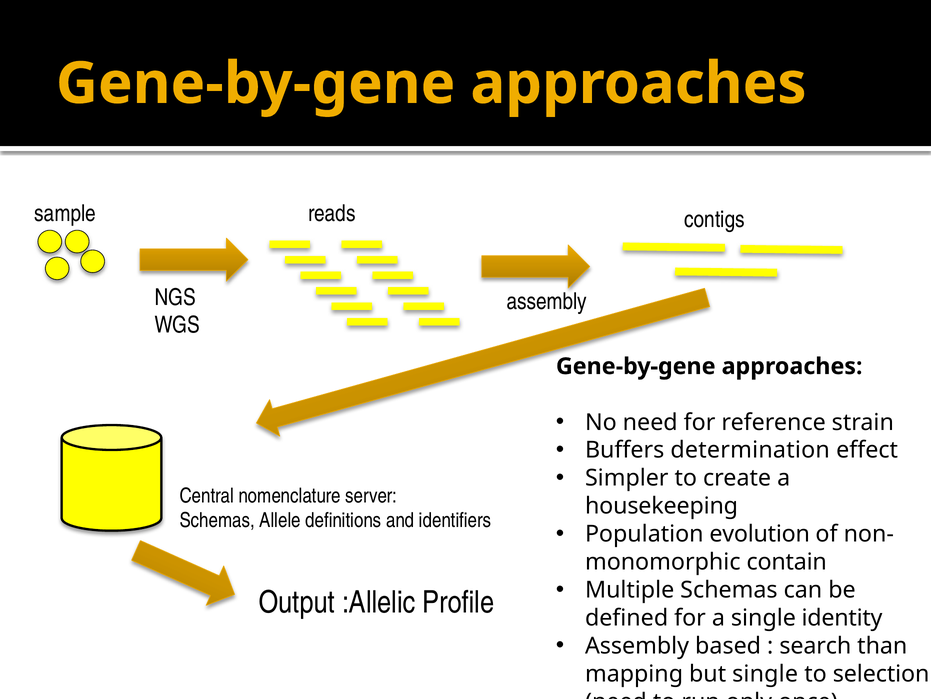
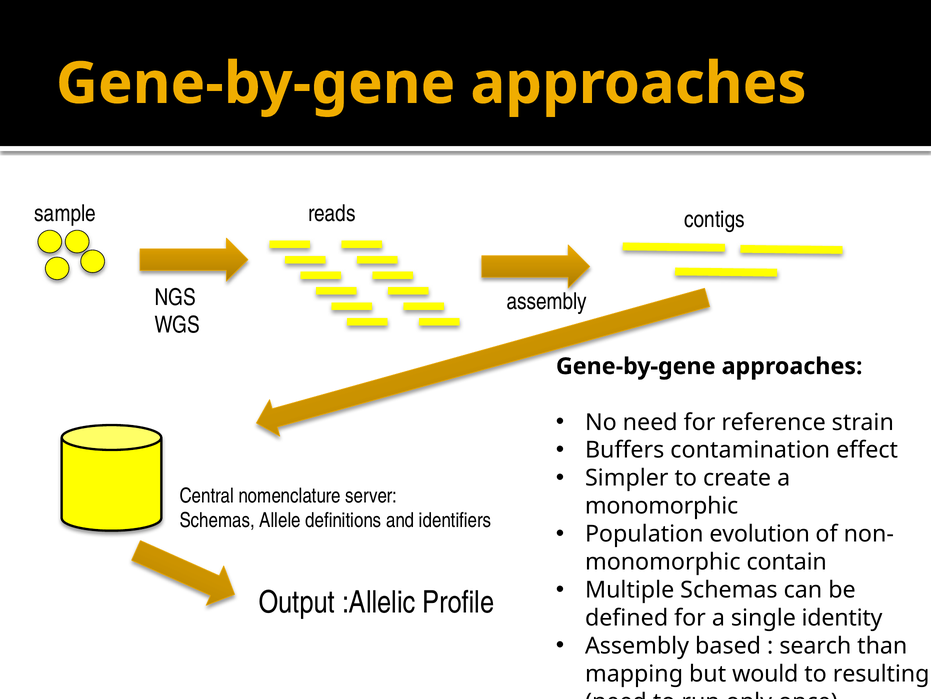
determination: determination -> contamination
housekeeping at (662, 506): housekeeping -> monomorphic
but single: single -> would
selection: selection -> resulting
